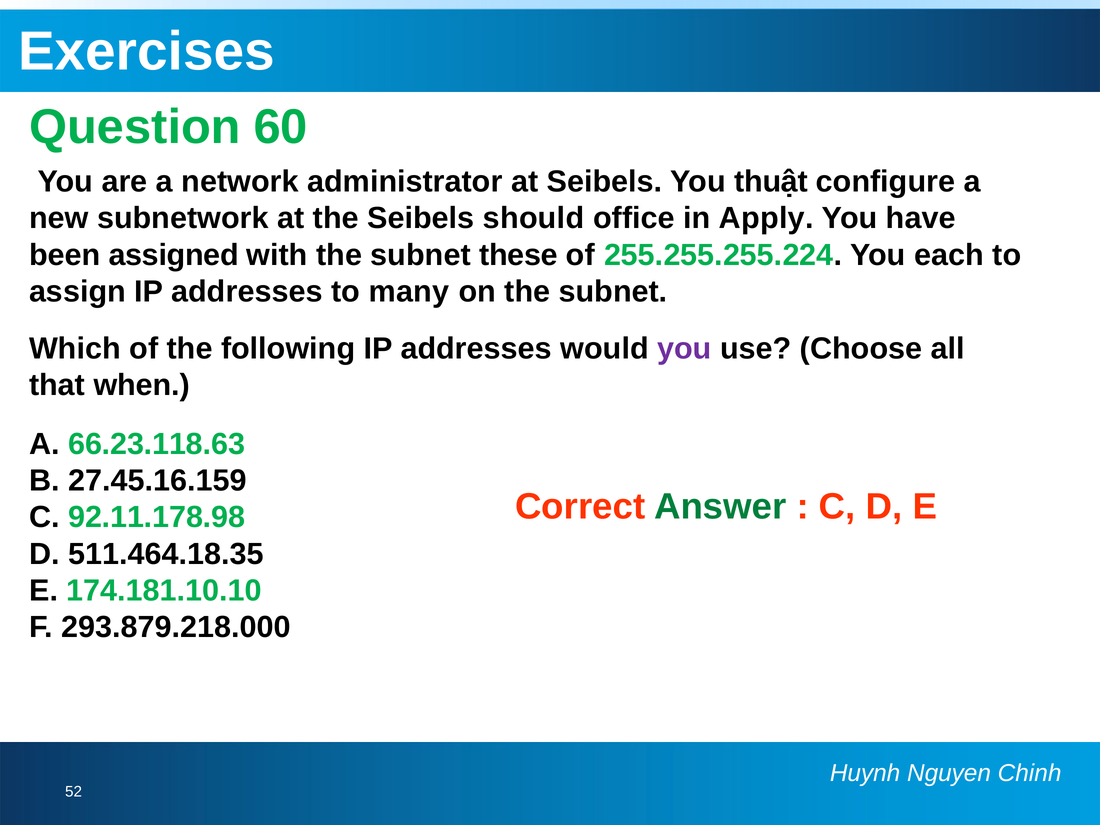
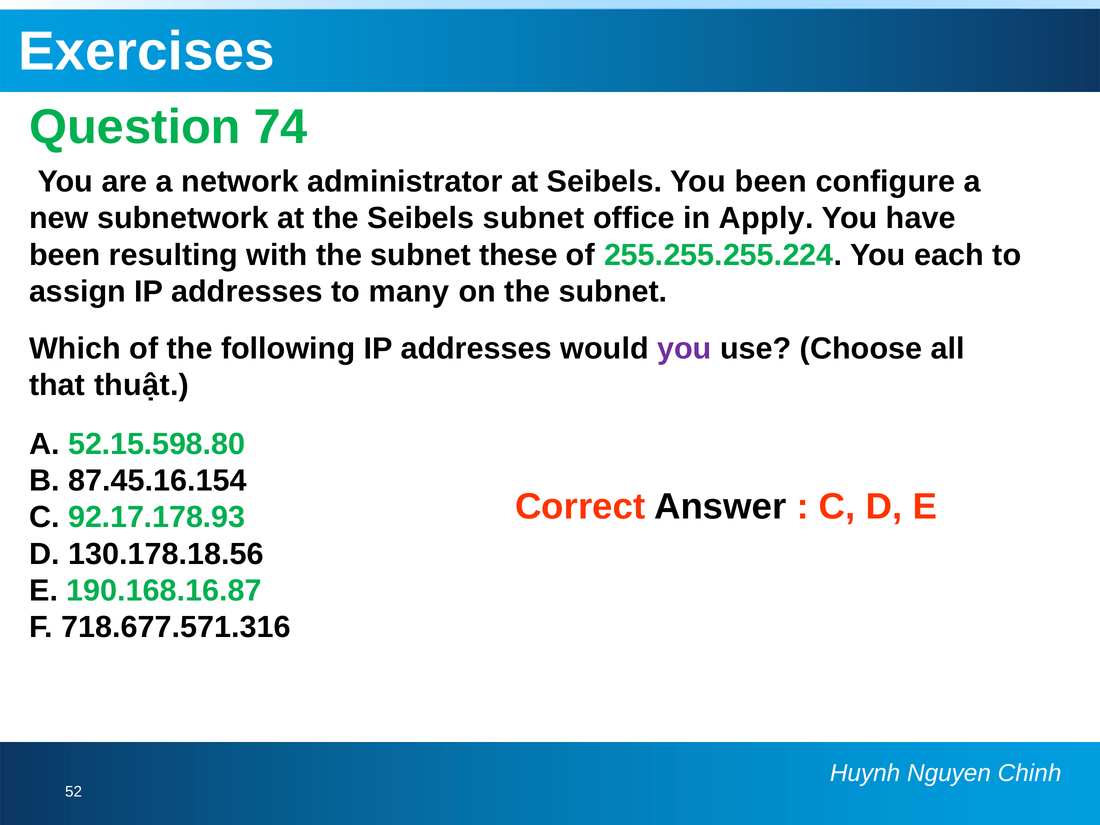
60: 60 -> 74
You thuật: thuật -> been
Seibels should: should -> subnet
assigned: assigned -> resulting
when: when -> thuật
66.23.118.63: 66.23.118.63 -> 52.15.598.80
27.45.16.159: 27.45.16.159 -> 87.45.16.154
Answer colour: green -> black
92.11.178.98: 92.11.178.98 -> 92.17.178.93
511.464.18.35: 511.464.18.35 -> 130.178.18.56
174.181.10.10: 174.181.10.10 -> 190.168.16.87
293.879.218.000: 293.879.218.000 -> 718.677.571.316
